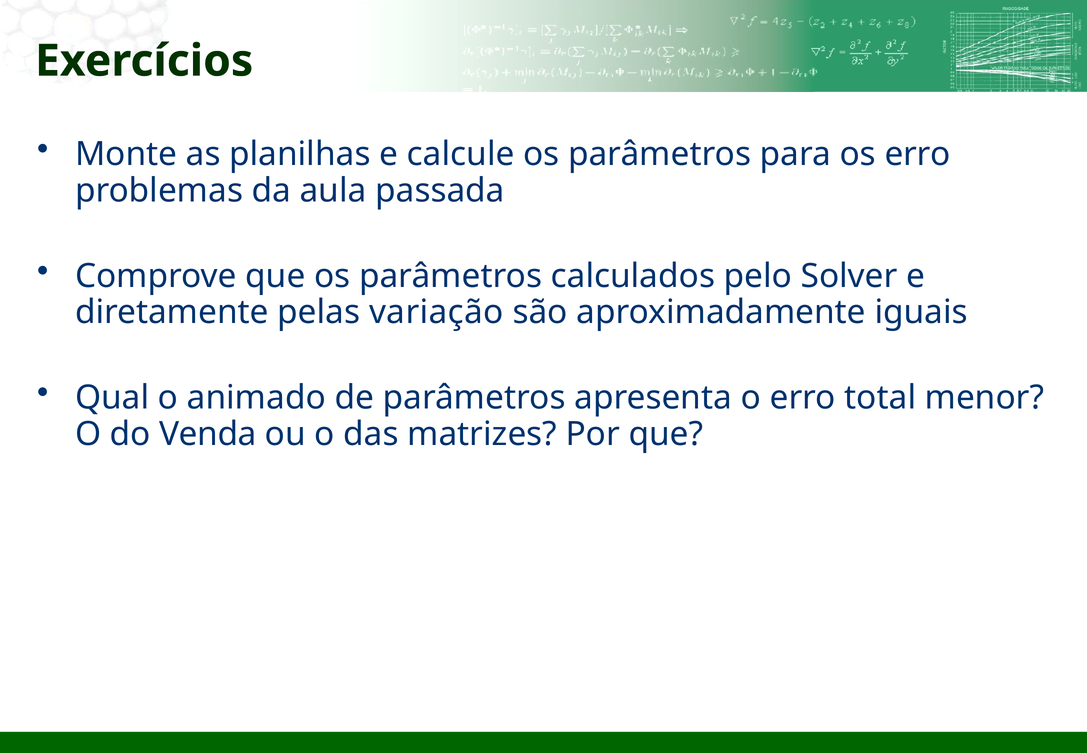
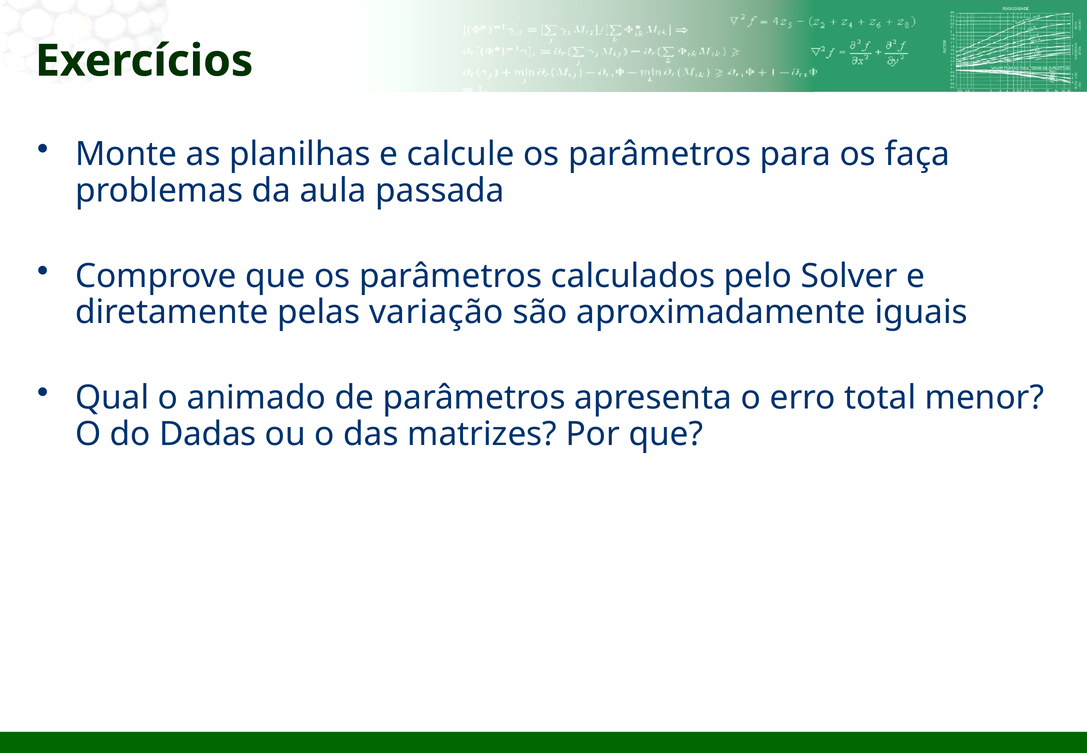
os erro: erro -> faça
Venda: Venda -> Dadas
